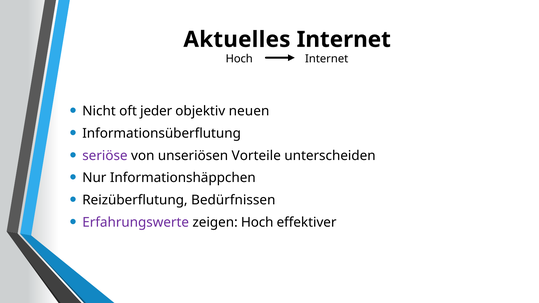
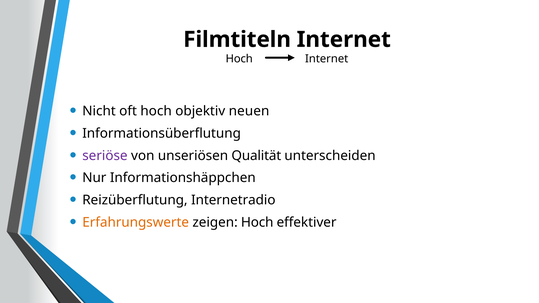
Aktuelles: Aktuelles -> Filmtiteln
oft jeder: jeder -> hoch
Vorteile: Vorteile -> Qualität
Bedürfnissen: Bedürfnissen -> Internetradio
Erfahrungswerte colour: purple -> orange
